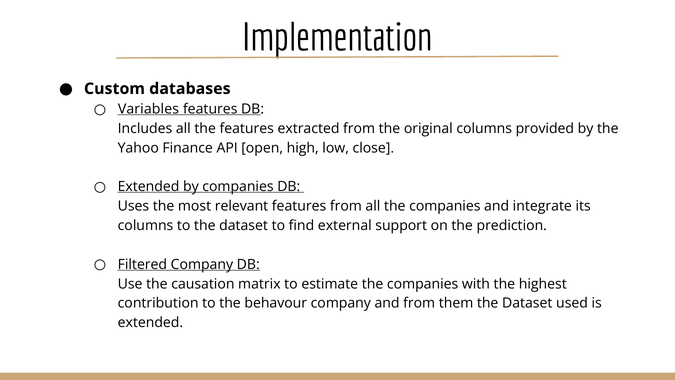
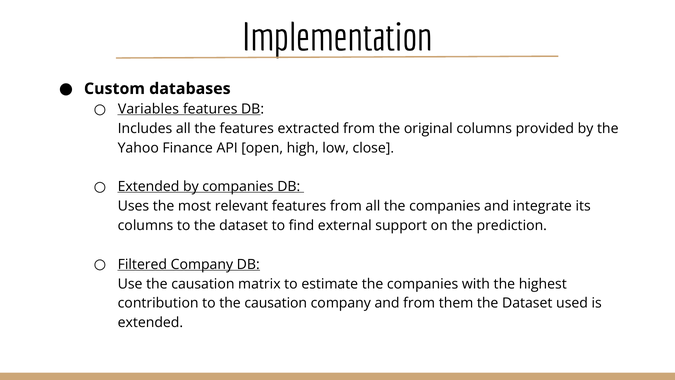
to the behavour: behavour -> causation
